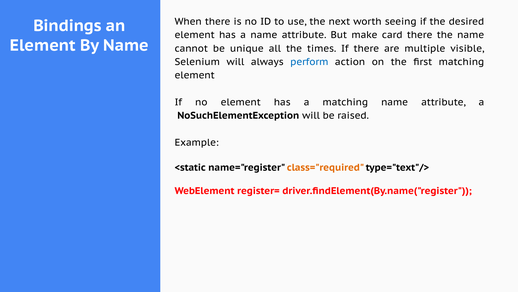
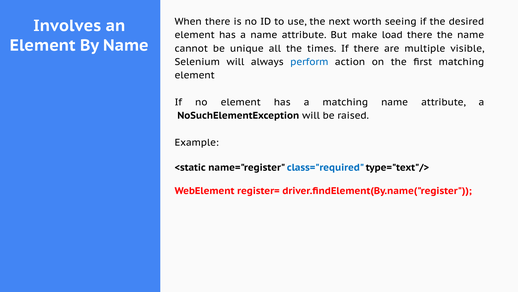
Bindings: Bindings -> Involves
card: card -> load
class="required colour: orange -> blue
